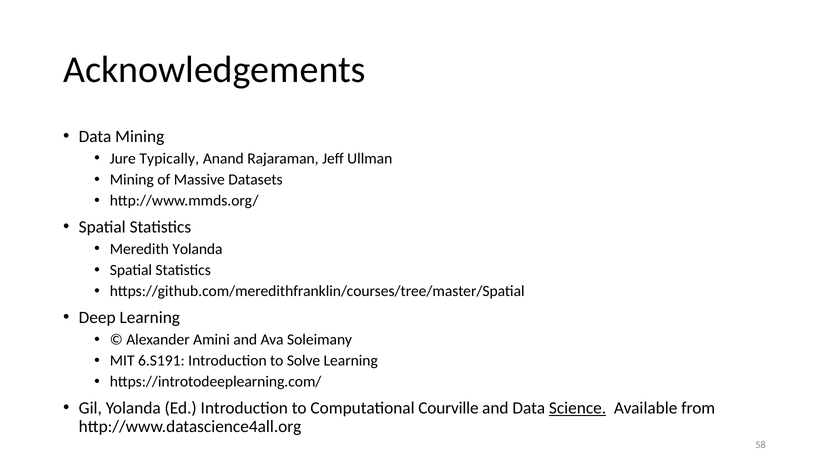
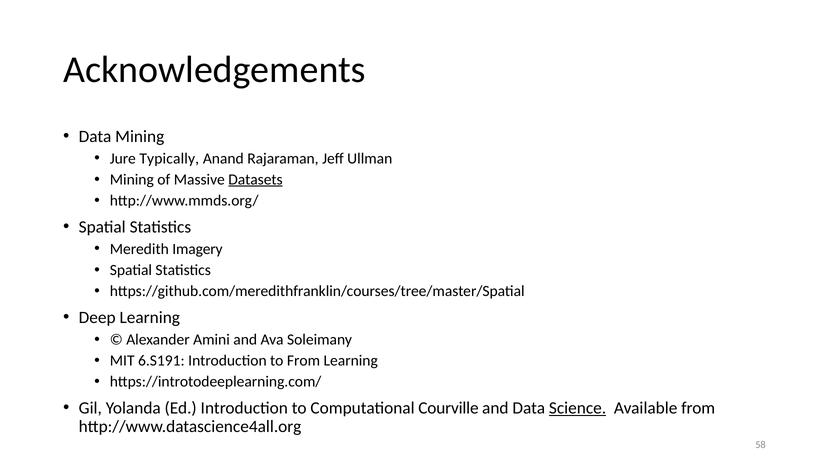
Datasets underline: none -> present
Meredith Yolanda: Yolanda -> Imagery
to Solve: Solve -> From
